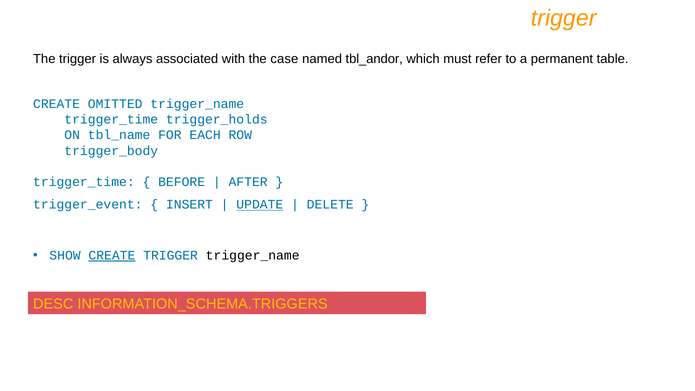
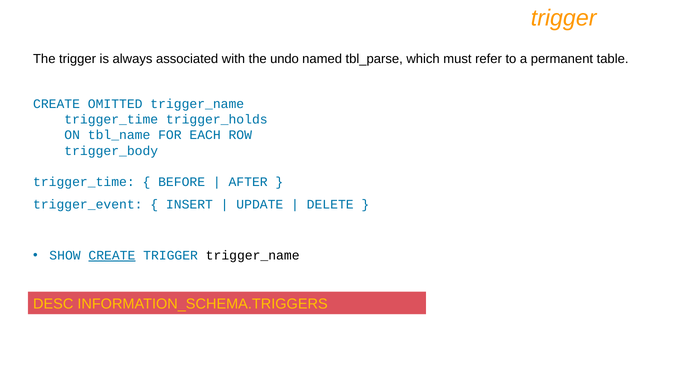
case: case -> undo
tbl_andor: tbl_andor -> tbl_parse
UPDATE underline: present -> none
